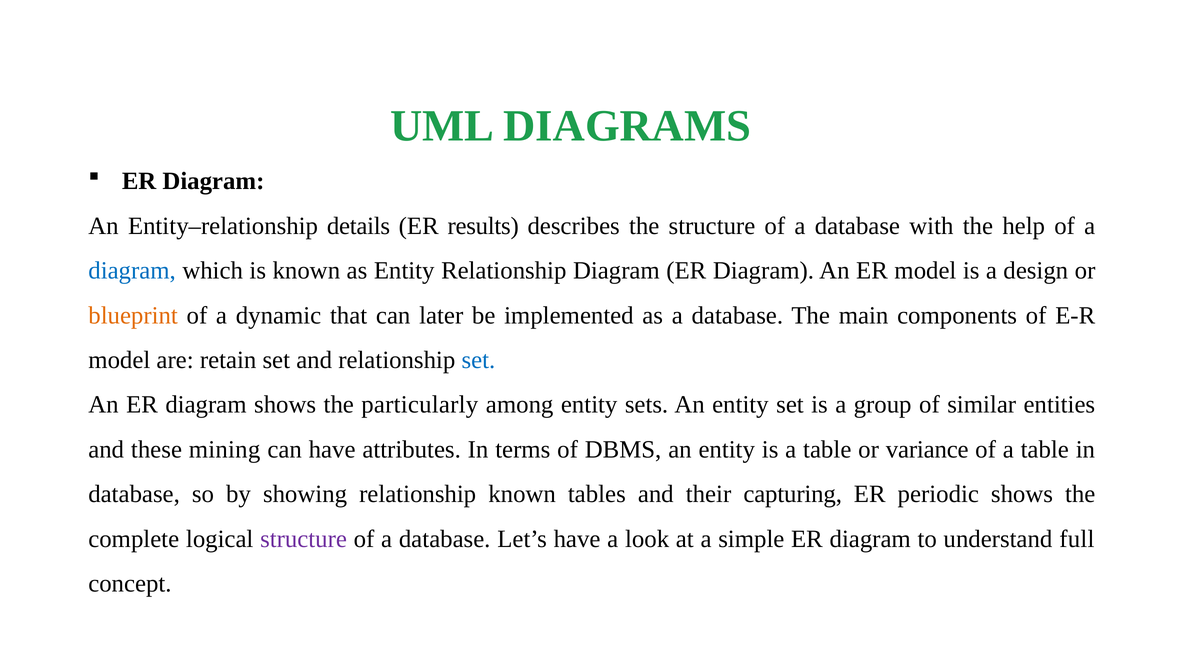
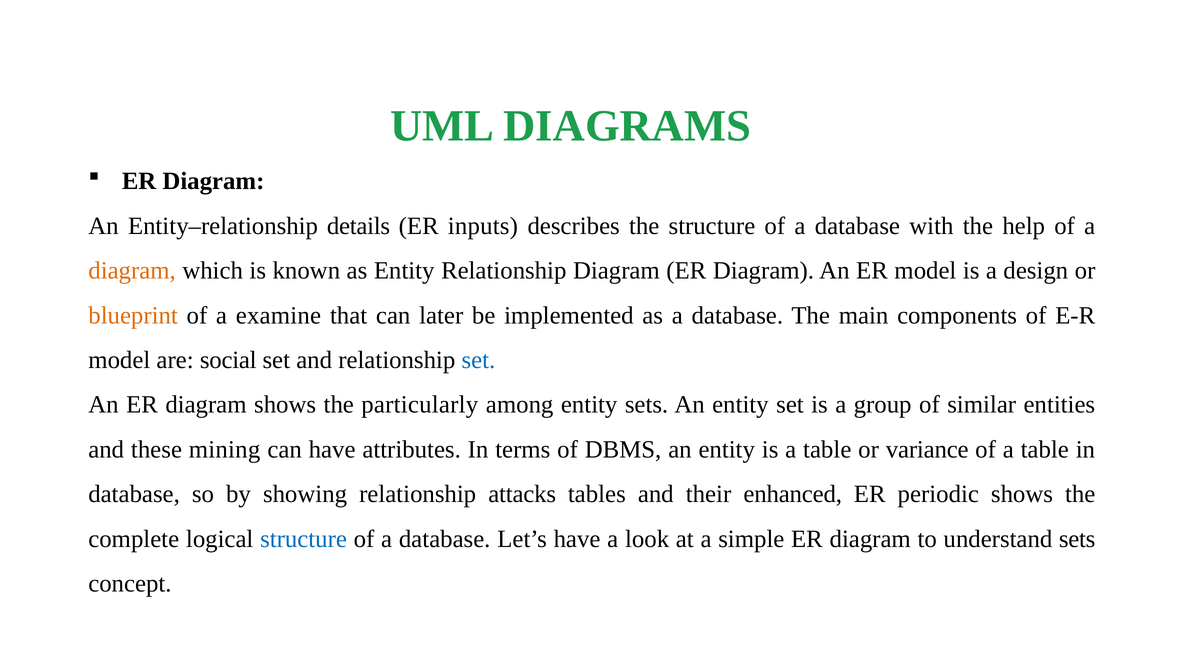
results: results -> inputs
diagram at (132, 270) colour: blue -> orange
dynamic: dynamic -> examine
retain: retain -> social
relationship known: known -> attacks
capturing: capturing -> enhanced
structure at (304, 538) colour: purple -> blue
understand full: full -> sets
